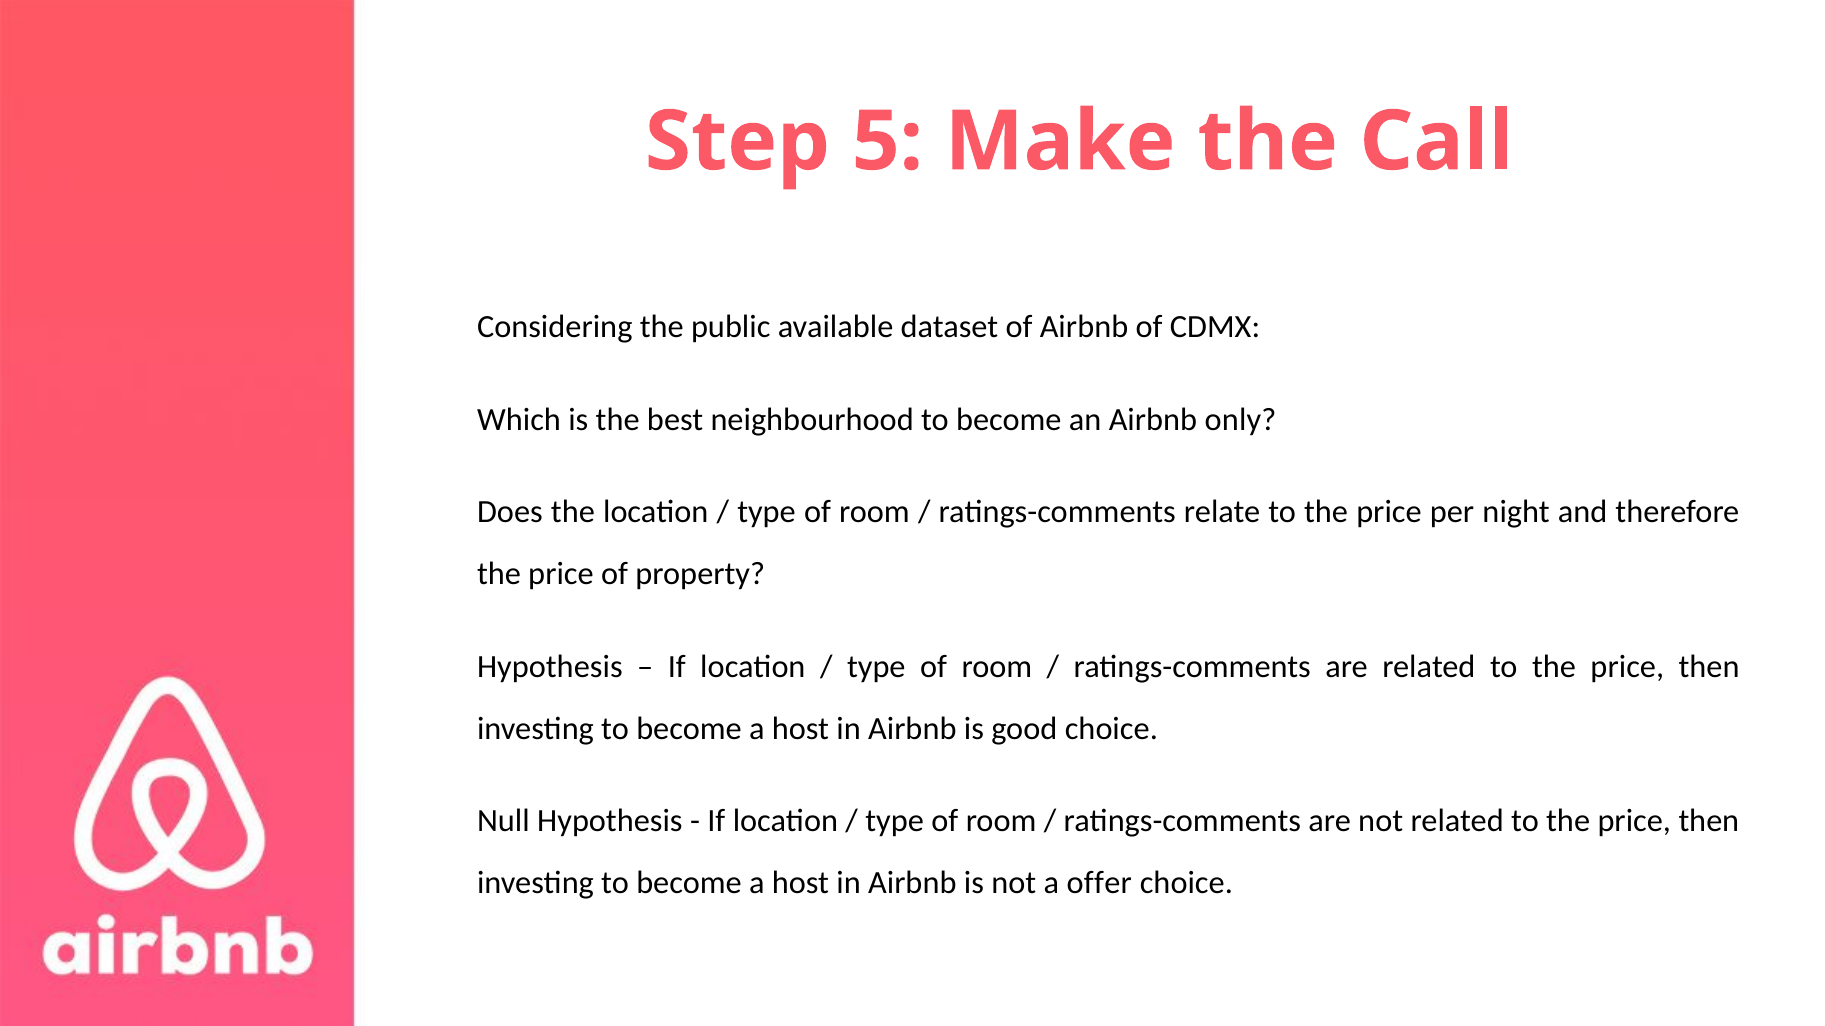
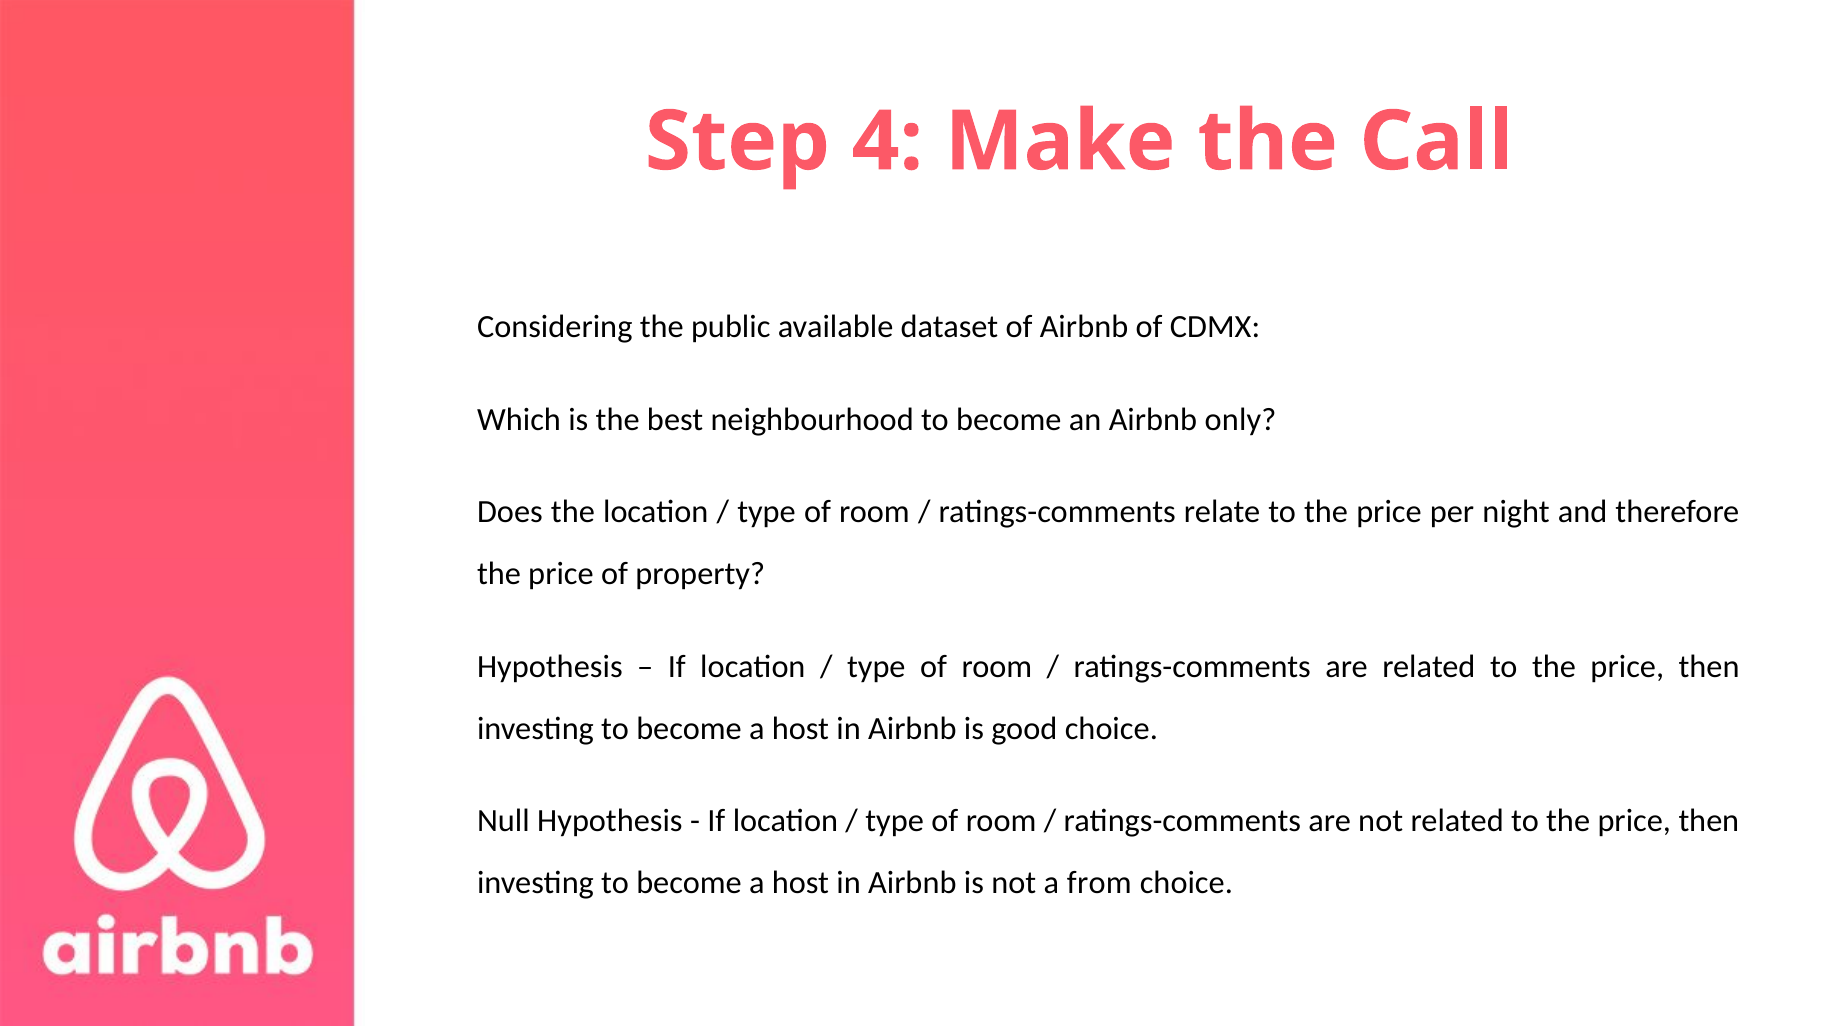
5: 5 -> 4
offer: offer -> from
